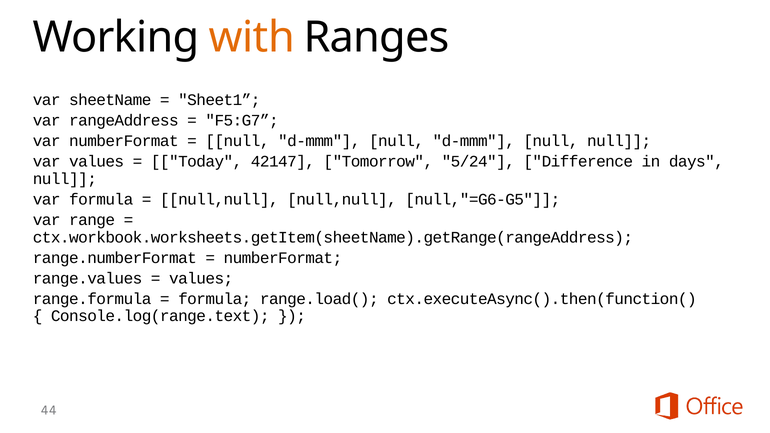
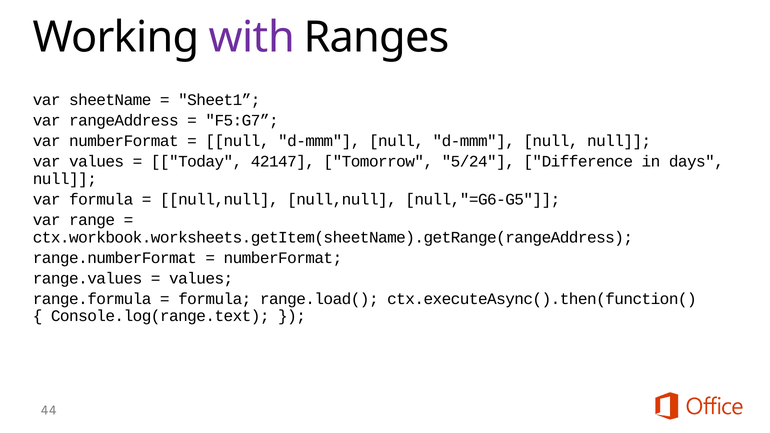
with colour: orange -> purple
